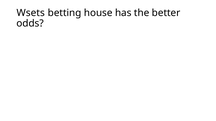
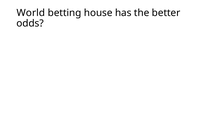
Wsets: Wsets -> World
